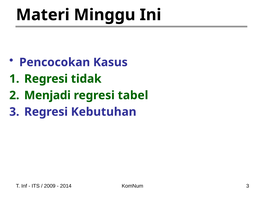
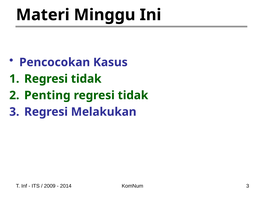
Menjadi: Menjadi -> Penting
tabel at (133, 95): tabel -> tidak
Kebutuhan: Kebutuhan -> Melakukan
